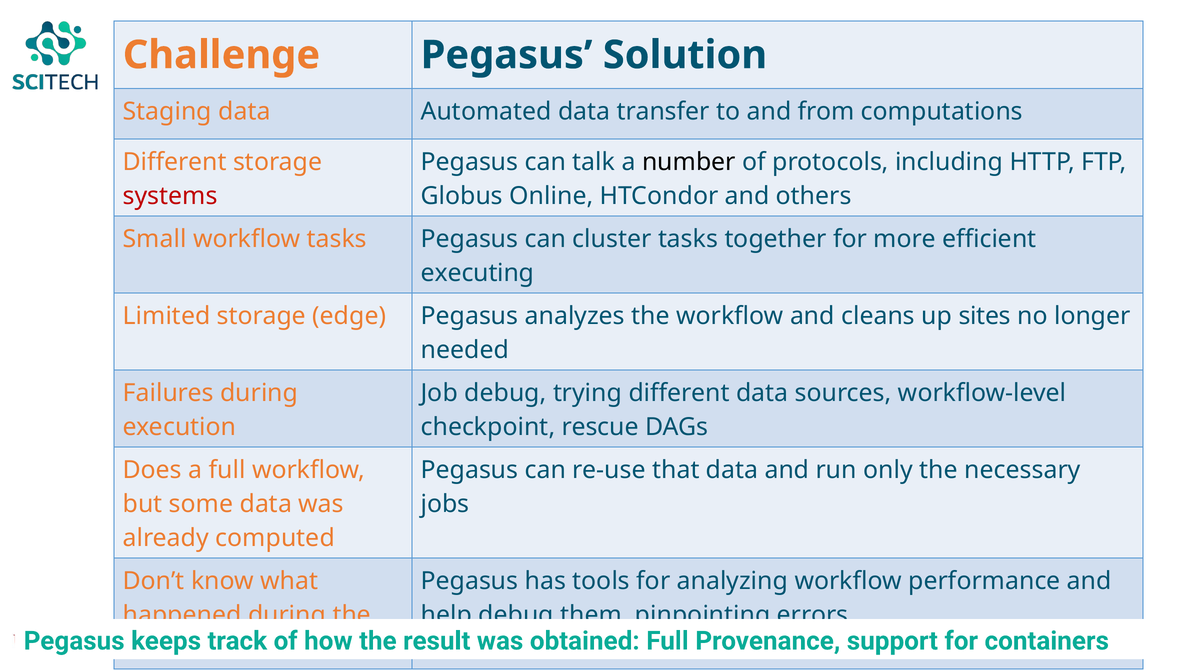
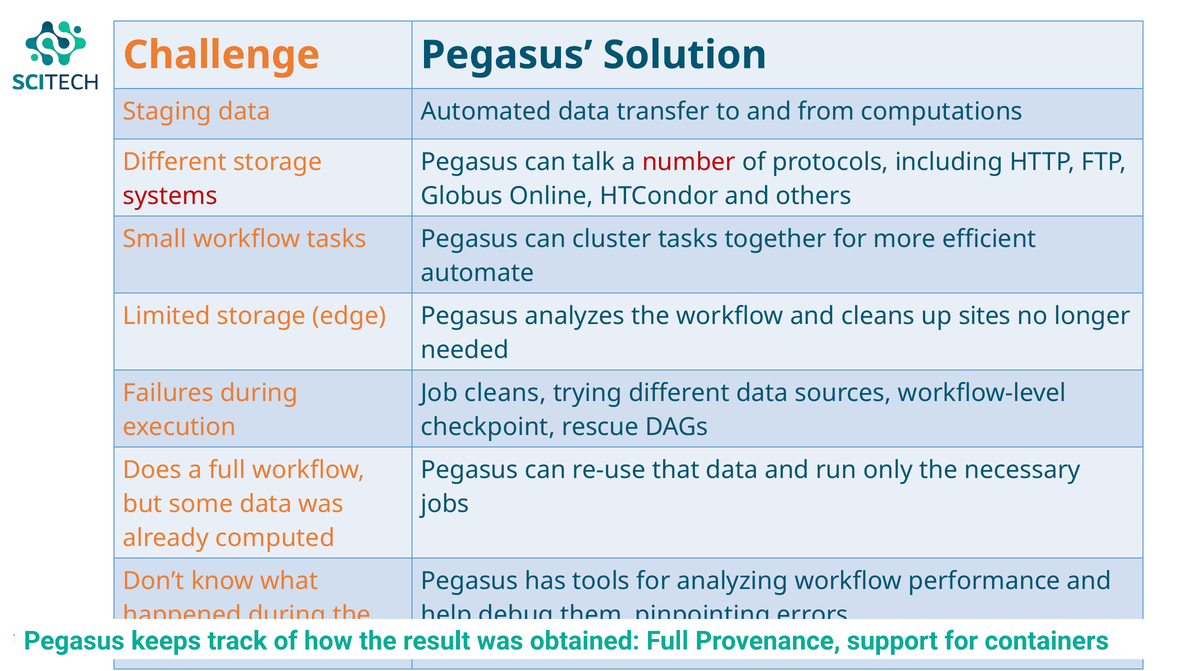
number colour: black -> red
executing: executing -> automate
Job debug: debug -> cleans
